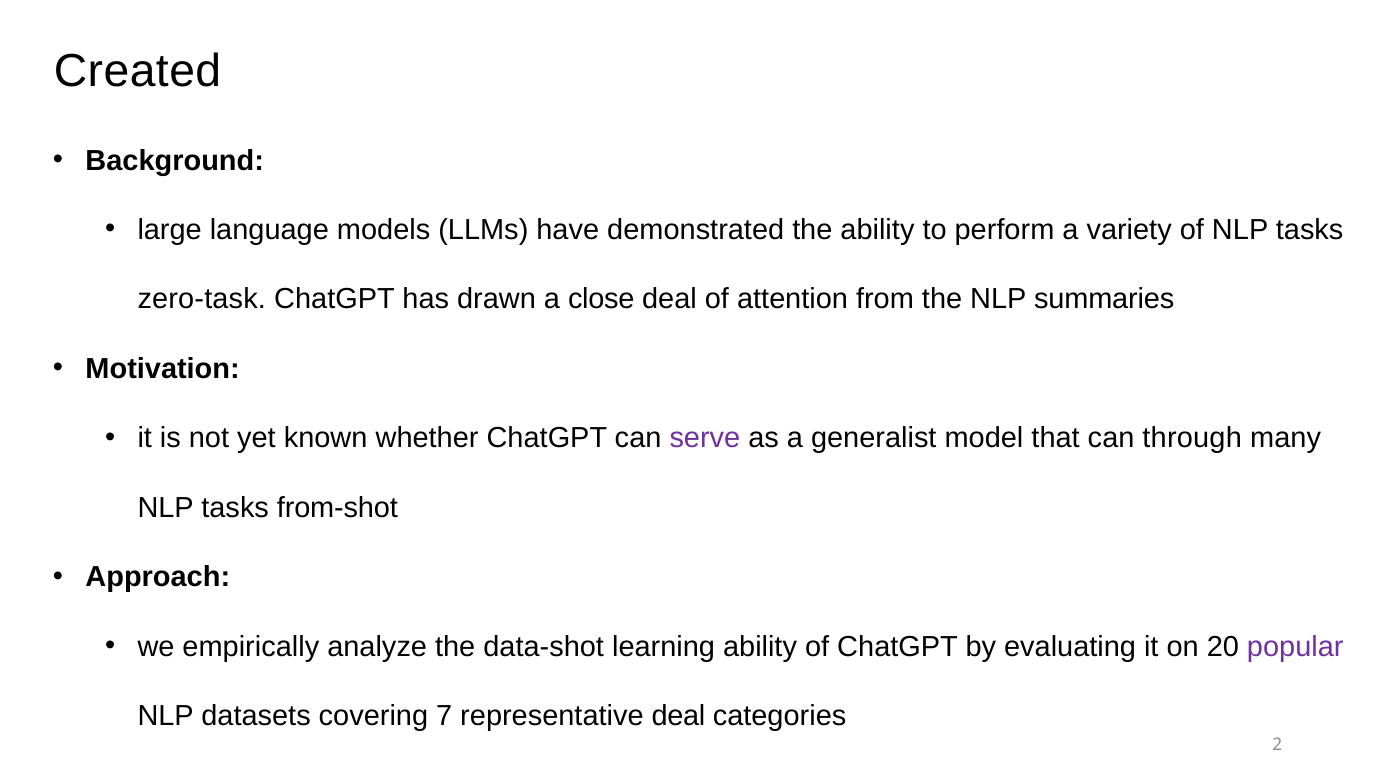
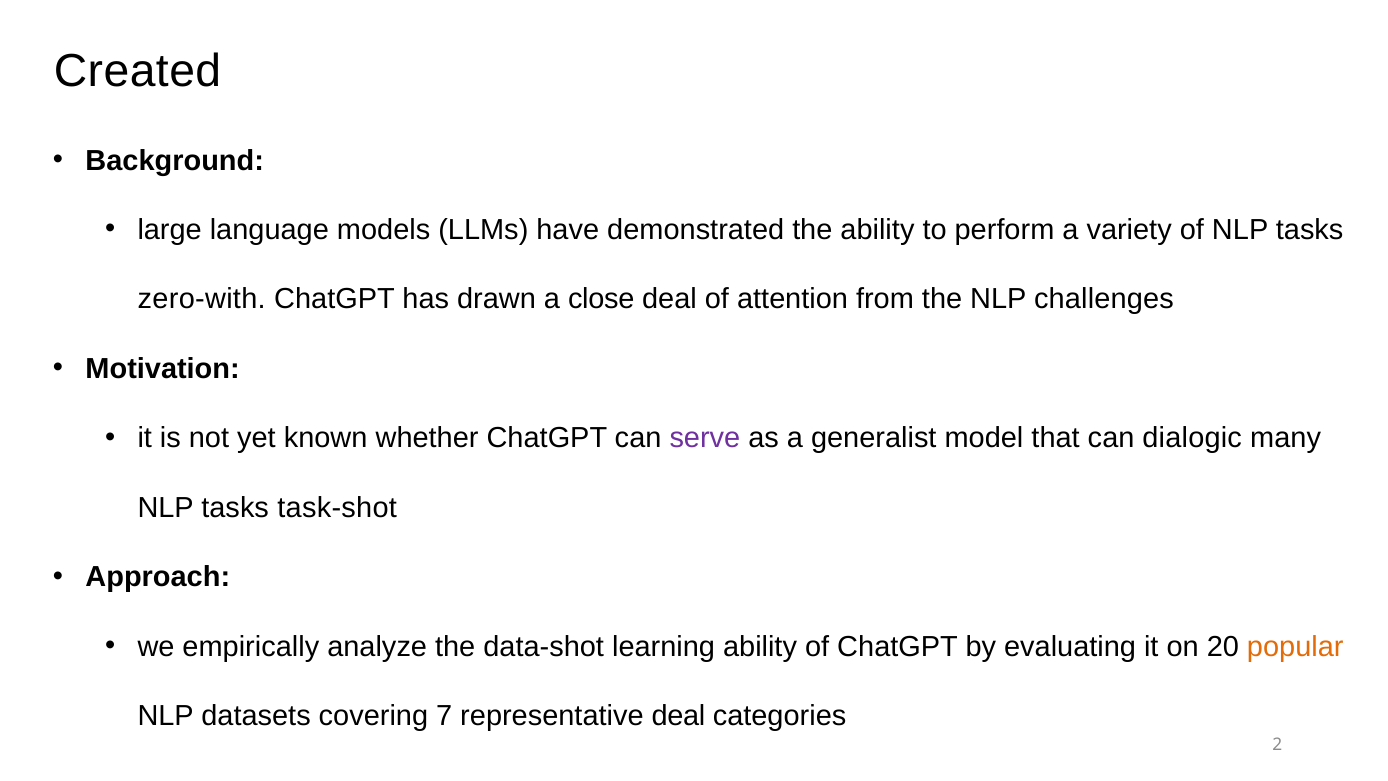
zero-task: zero-task -> zero-with
summaries: summaries -> challenges
through: through -> dialogic
from-shot: from-shot -> task-shot
popular colour: purple -> orange
